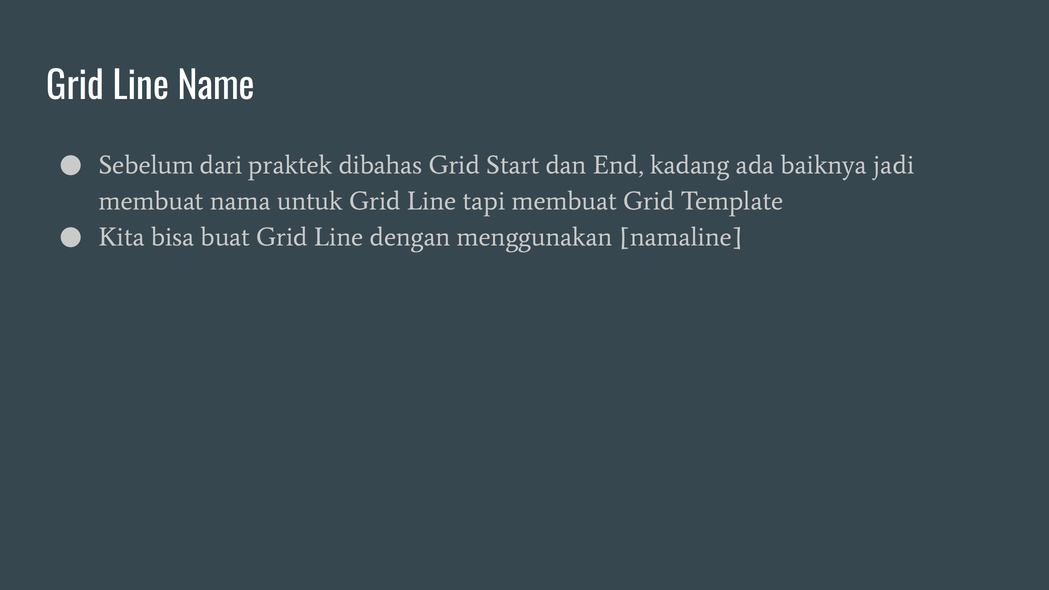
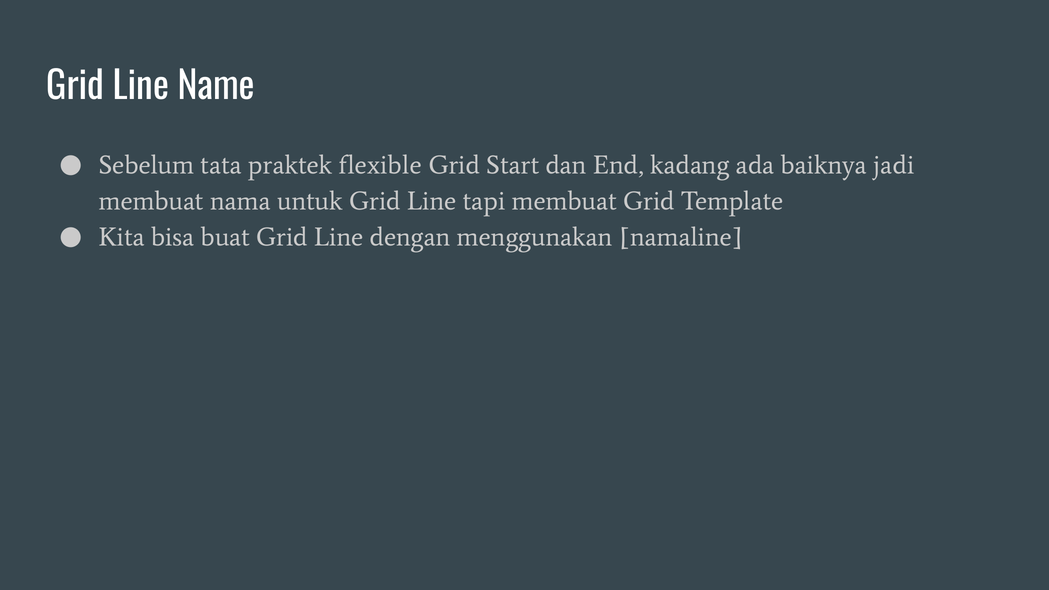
dari: dari -> tata
dibahas: dibahas -> flexible
